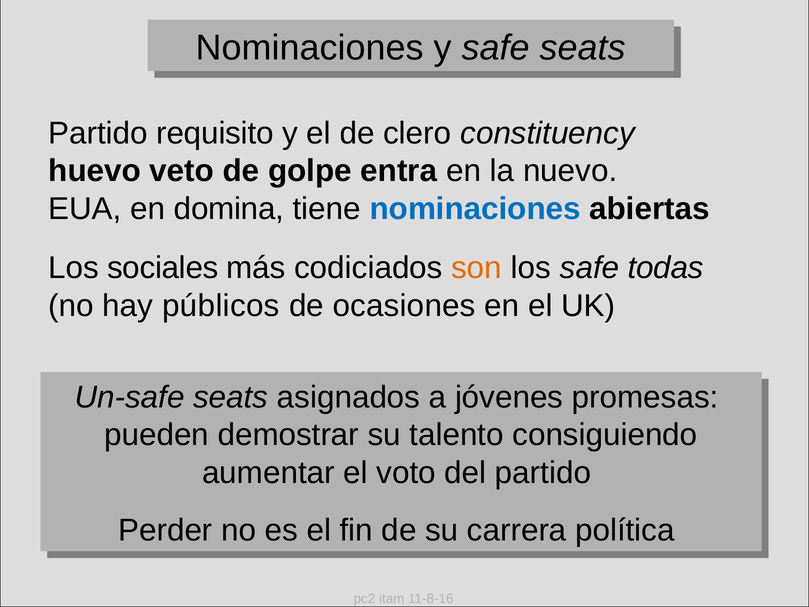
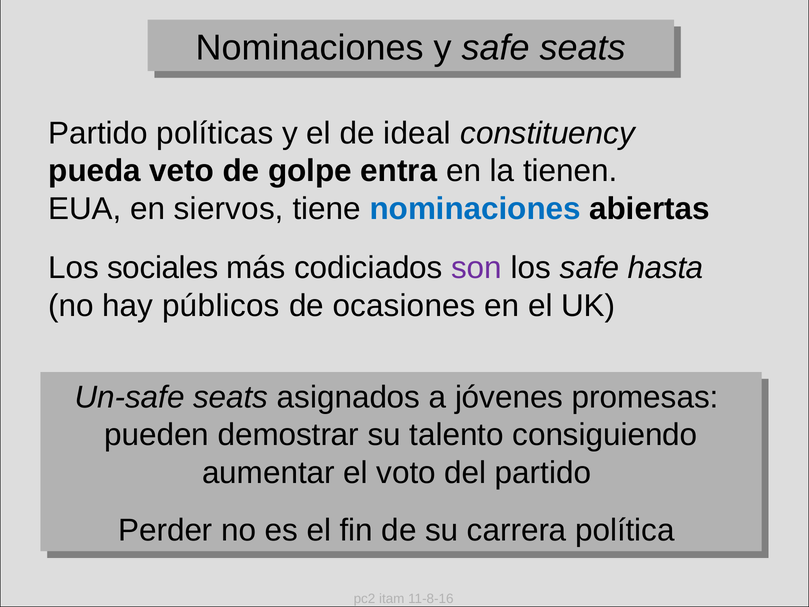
requisito: requisito -> políticas
clero: clero -> ideal
huevo: huevo -> pueda
nuevo: nuevo -> tienen
domina: domina -> siervos
son colour: orange -> purple
todas: todas -> hasta
